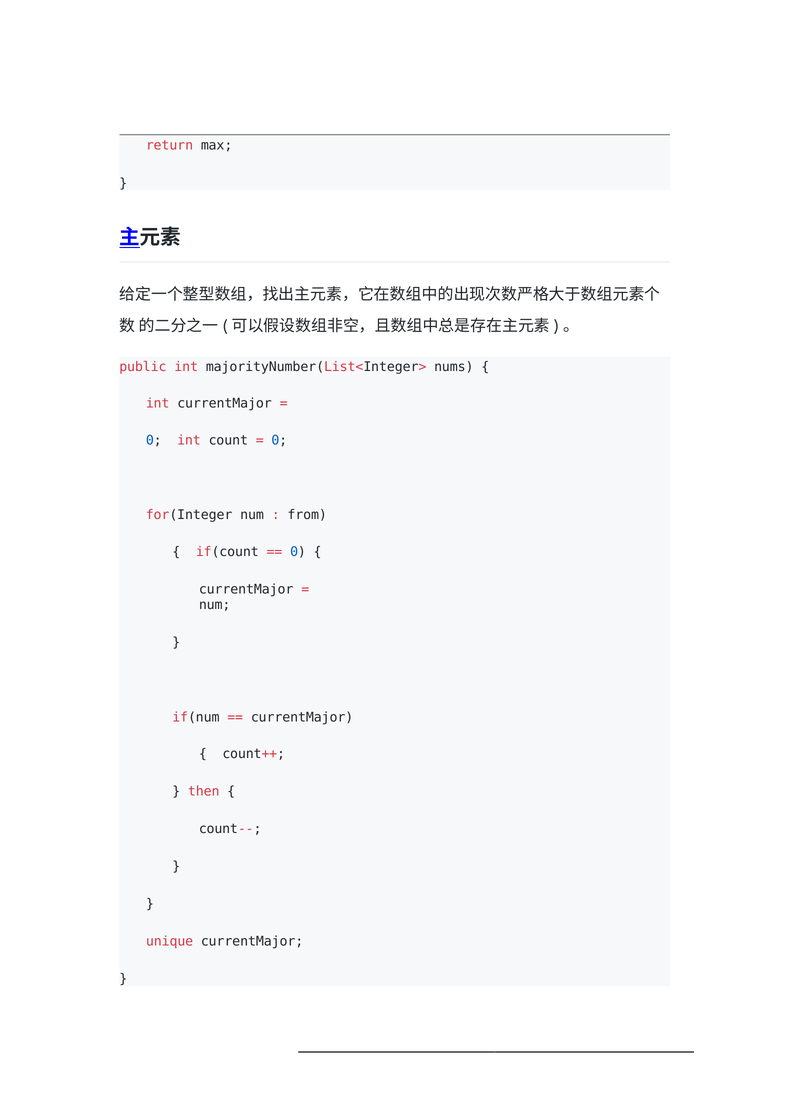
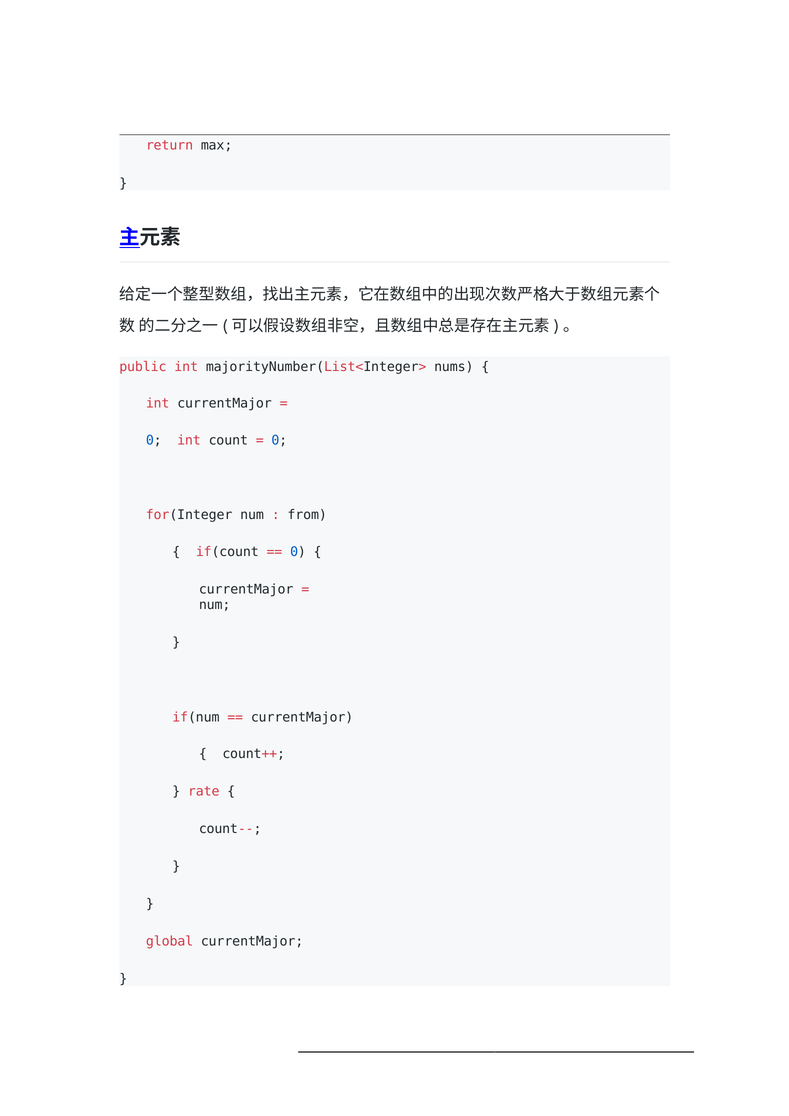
then: then -> rate
unique: unique -> global
